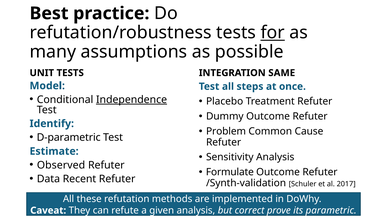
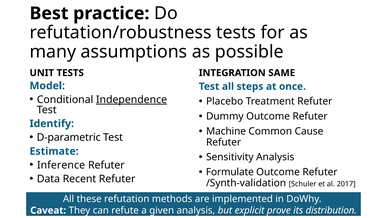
for underline: present -> none
Problem: Problem -> Machine
Observed: Observed -> Inference
correct: correct -> explicit
parametric: parametric -> distribution
